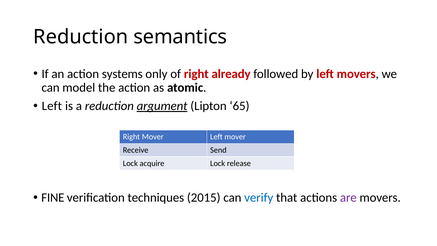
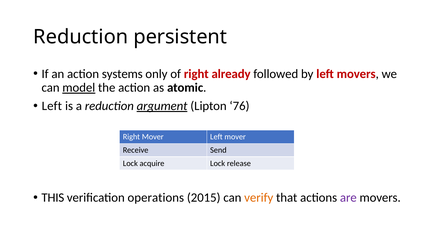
semantics: semantics -> persistent
model underline: none -> present
65: 65 -> 76
FINE: FINE -> THIS
techniques: techniques -> operations
verify colour: blue -> orange
